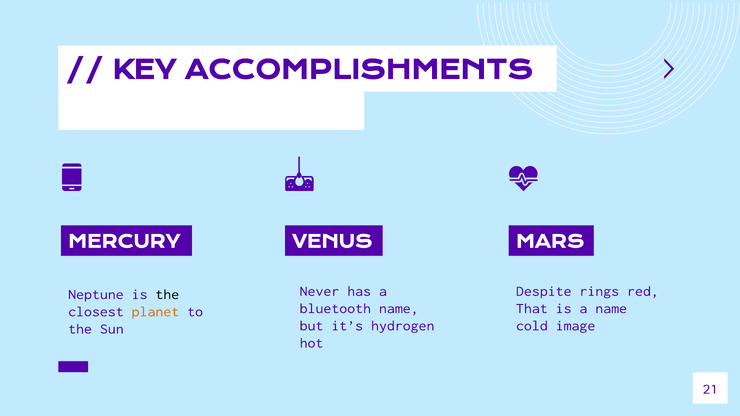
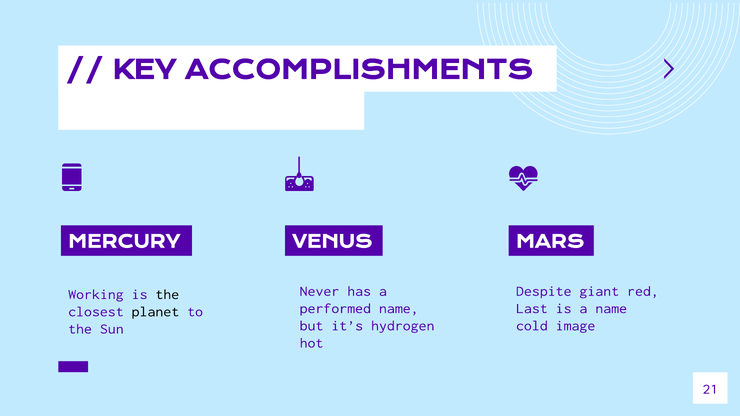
rings: rings -> giant
Neptune: Neptune -> Working
bluetooth: bluetooth -> performed
That: That -> Last
planet colour: orange -> black
